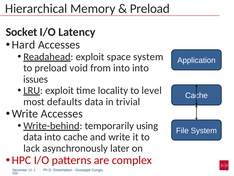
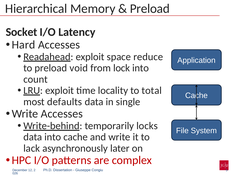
space system: system -> reduce
from into: into -> lock
issues: issues -> count
level: level -> total
trivial: trivial -> single
using: using -> locks
